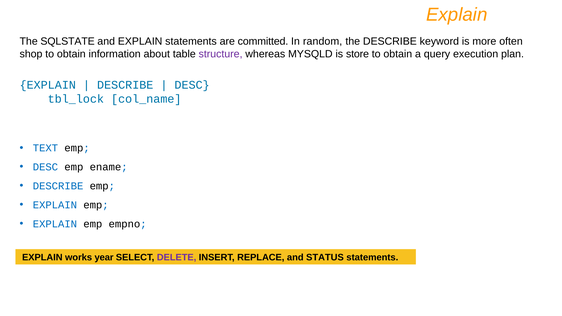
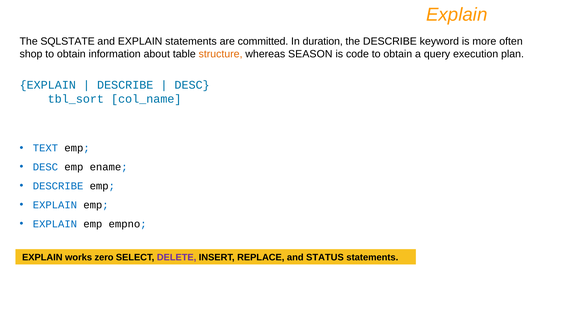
random: random -> duration
structure colour: purple -> orange
MYSQLD: MYSQLD -> SEASON
store: store -> code
tbl_lock: tbl_lock -> tbl_sort
year: year -> zero
